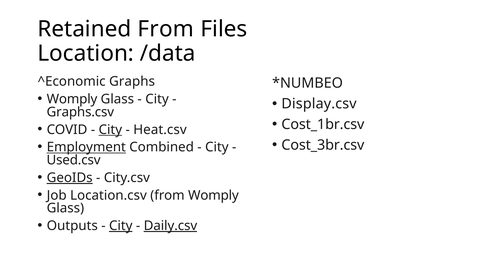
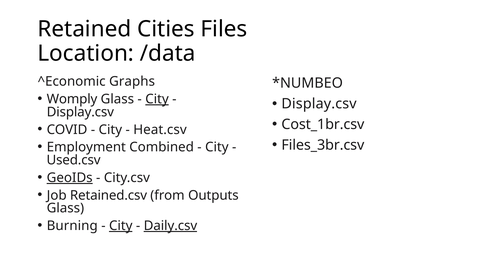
Retained From: From -> Cities
City at (157, 99) underline: none -> present
Graphs.csv at (80, 112): Graphs.csv -> Display.csv
City at (110, 130) underline: present -> none
Cost_3br.csv: Cost_3br.csv -> Files_3br.csv
Employment underline: present -> none
Location.csv: Location.csv -> Retained.csv
from Womply: Womply -> Outputs
Outputs: Outputs -> Burning
